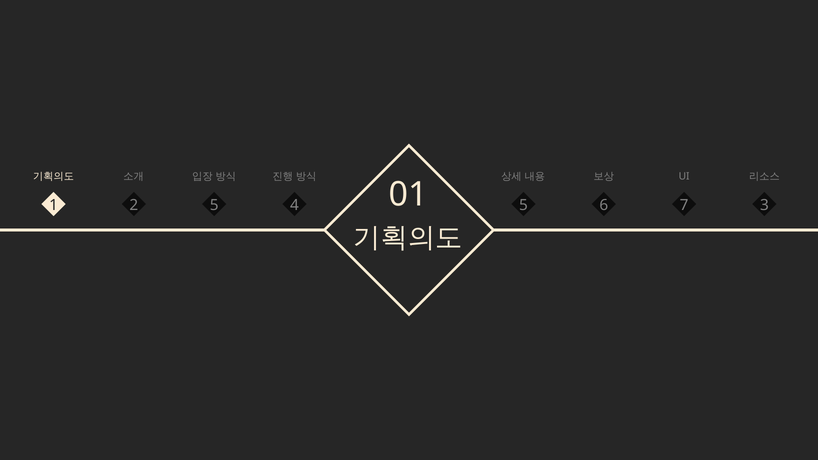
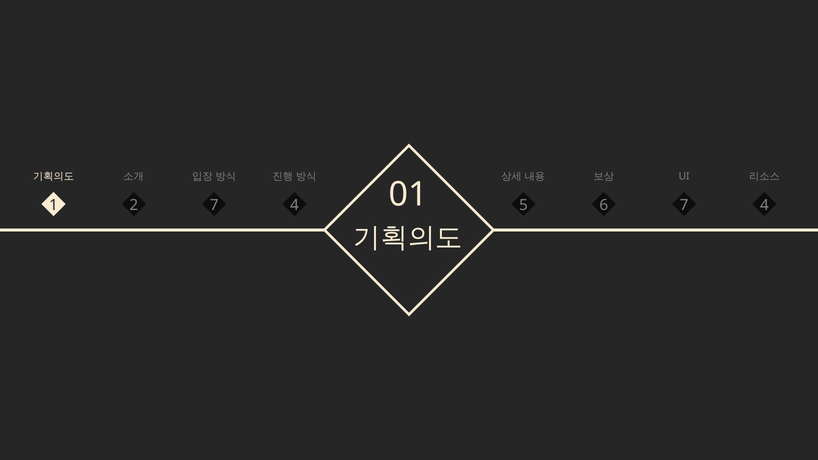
2 5: 5 -> 7
4 3: 3 -> 4
